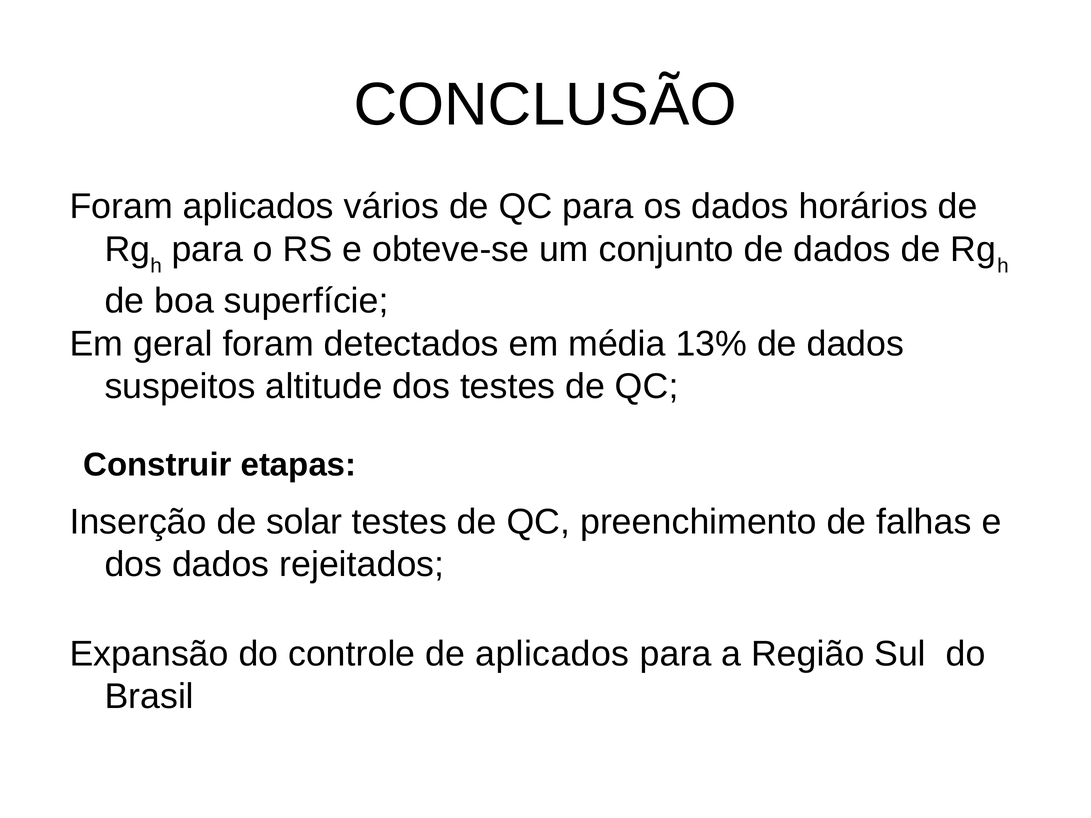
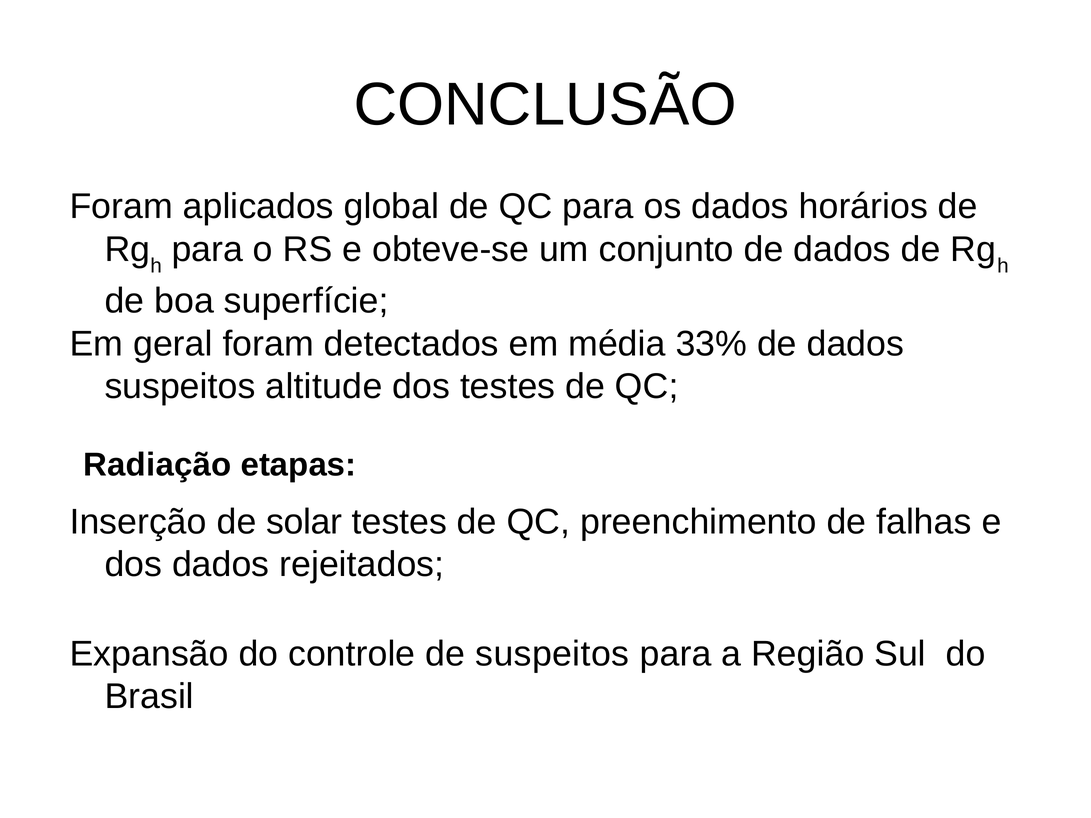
vários: vários -> global
13%: 13% -> 33%
Construir: Construir -> Radiação
de aplicados: aplicados -> suspeitos
